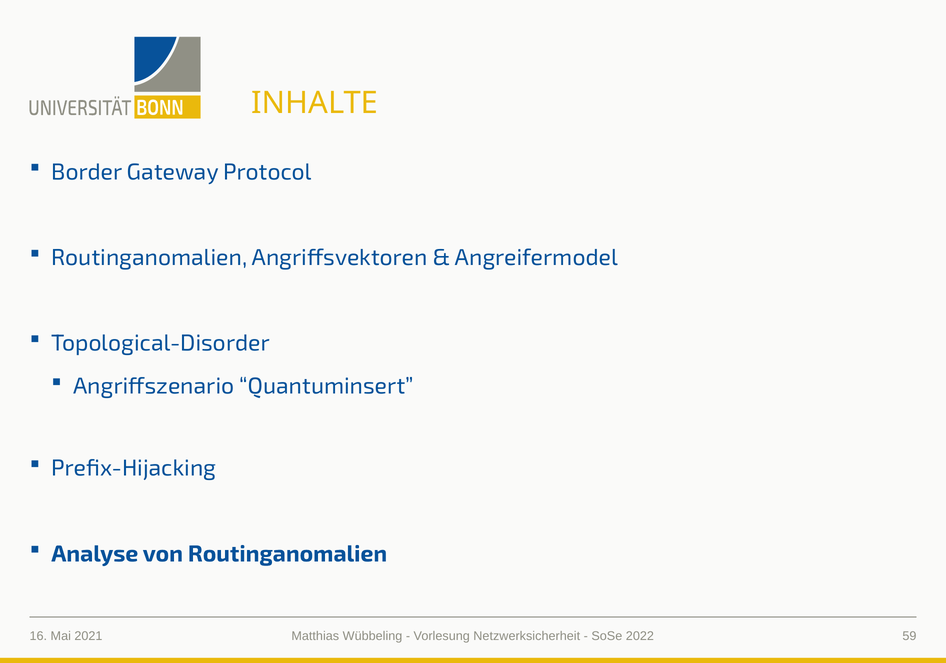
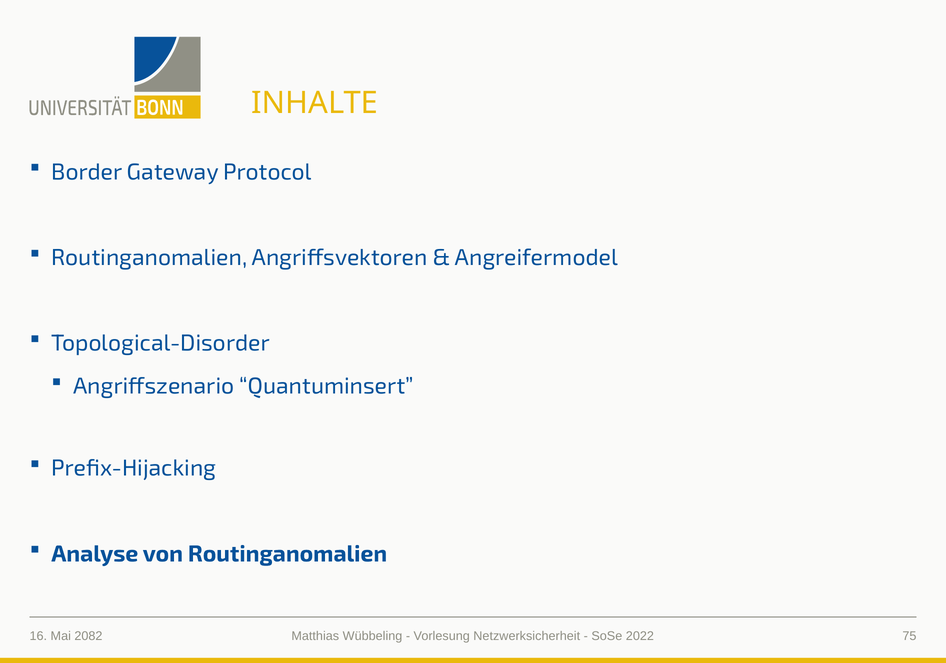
2021: 2021 -> 2082
59: 59 -> 75
